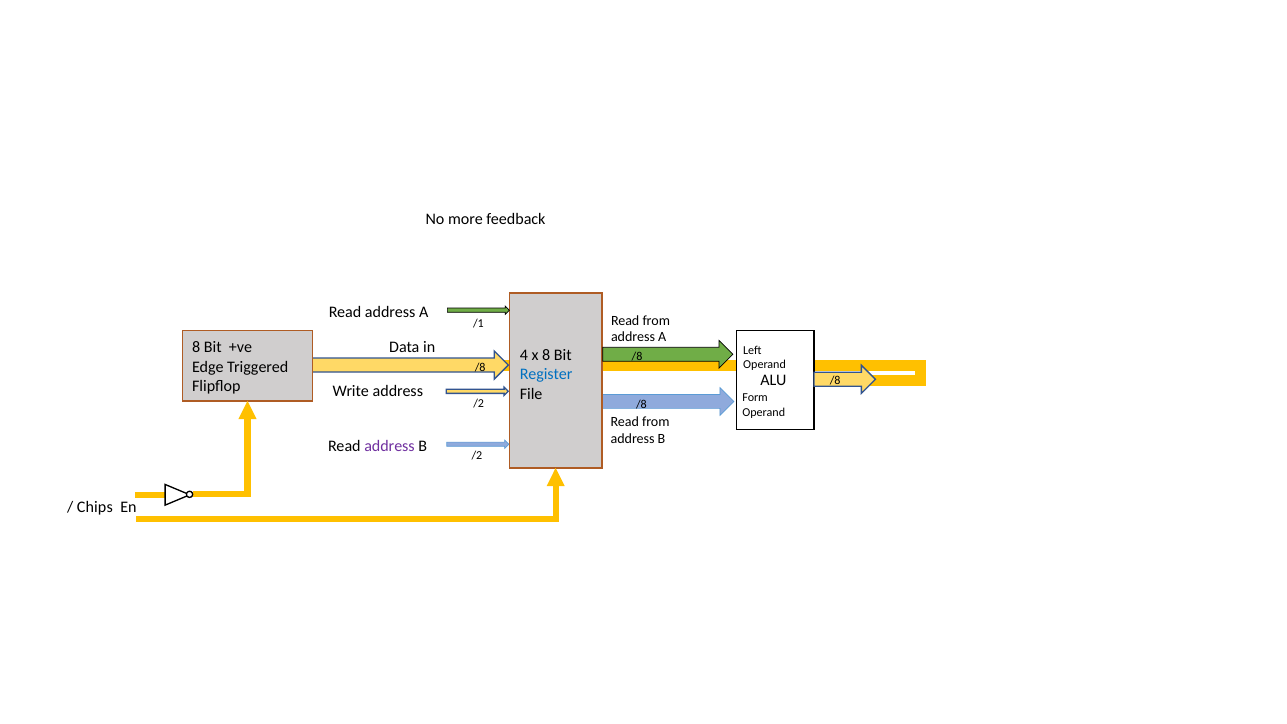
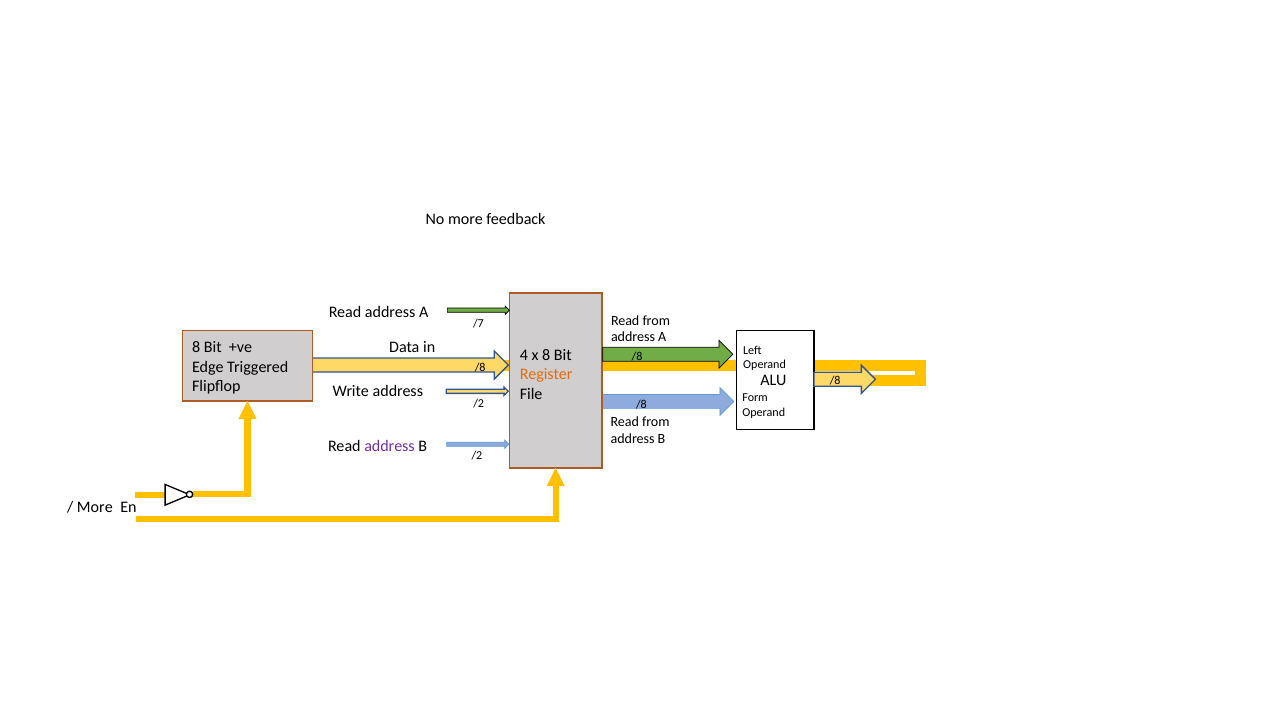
/1: /1 -> /7
Register colour: blue -> orange
Chips at (95, 507): Chips -> More
